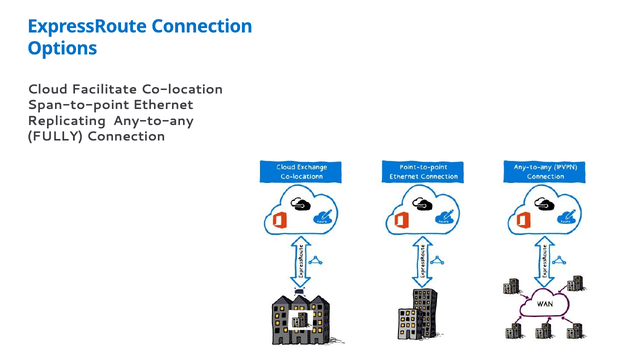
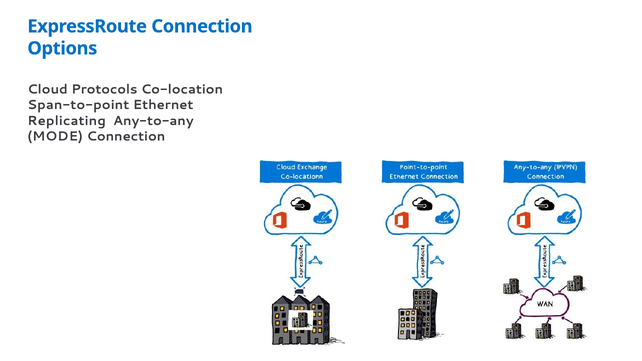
Facilitate: Facilitate -> Protocols
FULLY: FULLY -> MODE
